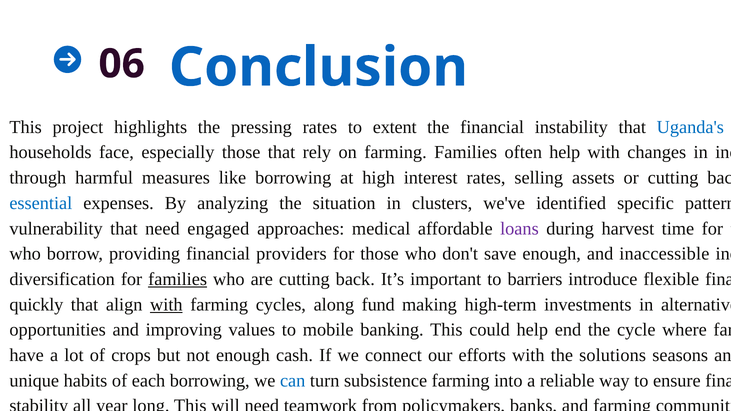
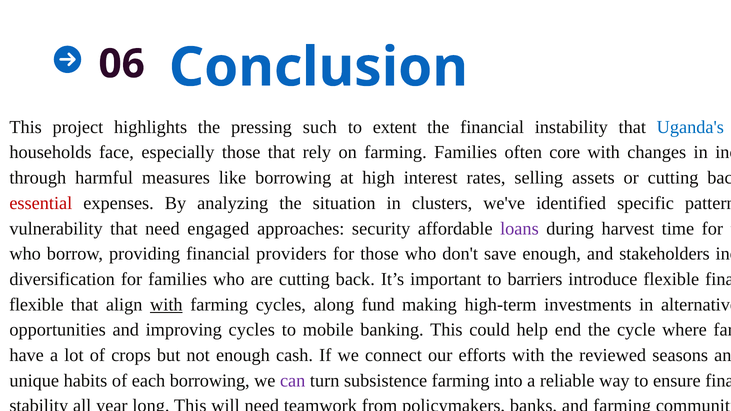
pressing rates: rates -> such
often help: help -> core
essential colour: blue -> red
medical: medical -> security
inaccessible: inaccessible -> stakeholders
families at (178, 279) underline: present -> none
quickly at (36, 305): quickly -> flexible
improving values: values -> cycles
the solutions: solutions -> reviewed
can colour: blue -> purple
